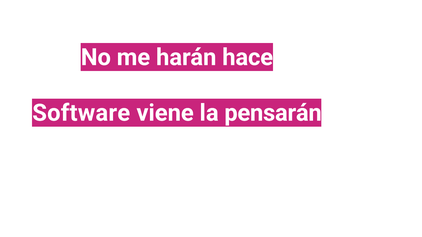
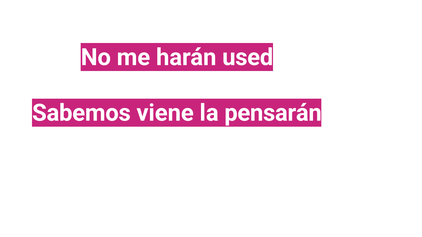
hace: hace -> used
Software: Software -> Sabemos
